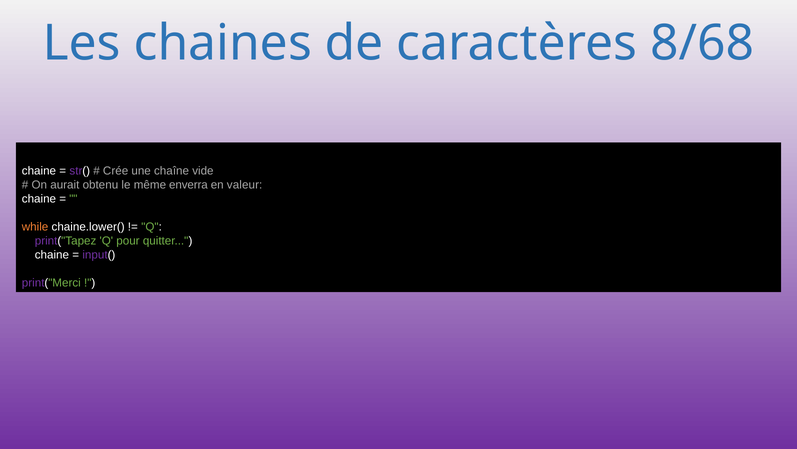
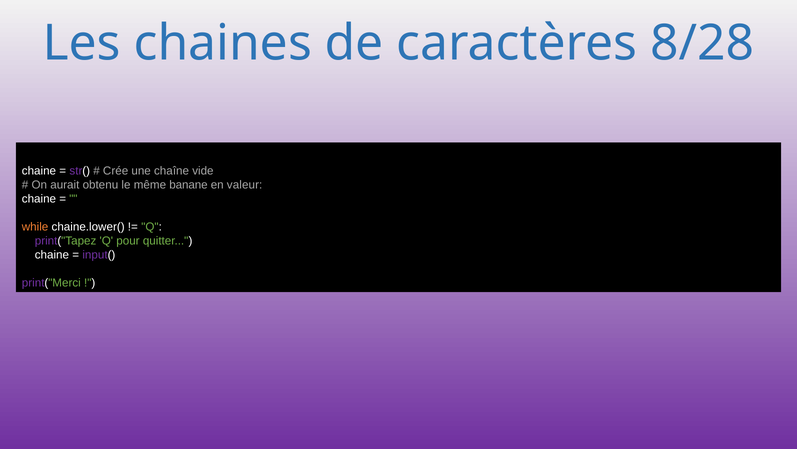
8/68: 8/68 -> 8/28
enverra: enverra -> banane
